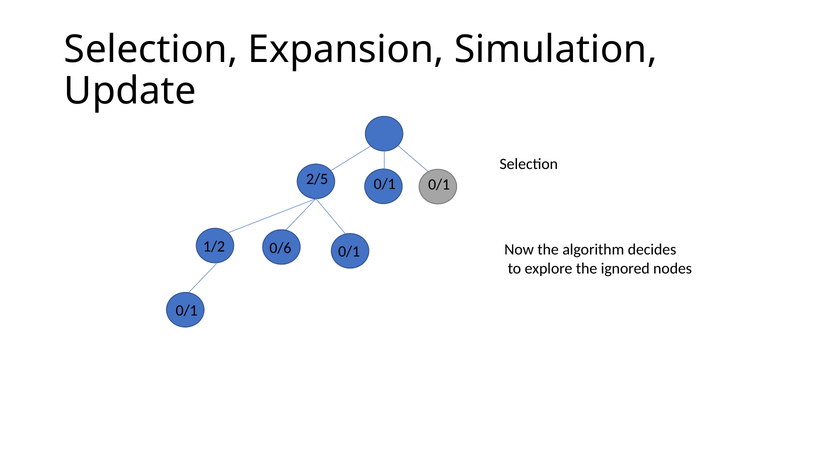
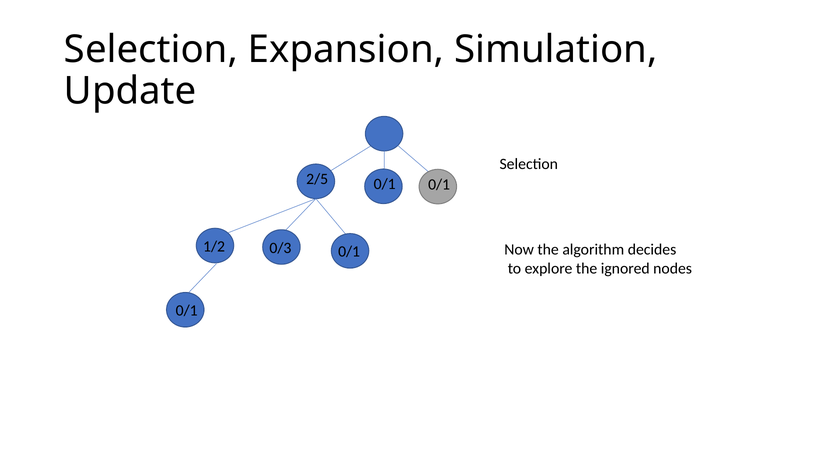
0/6: 0/6 -> 0/3
